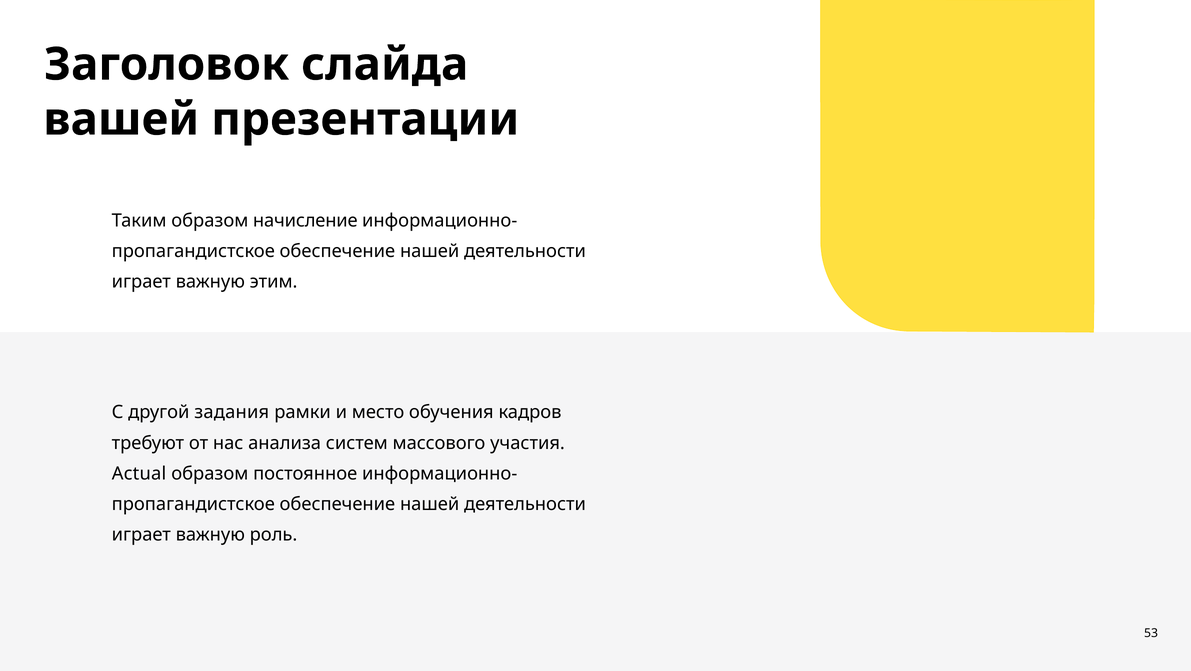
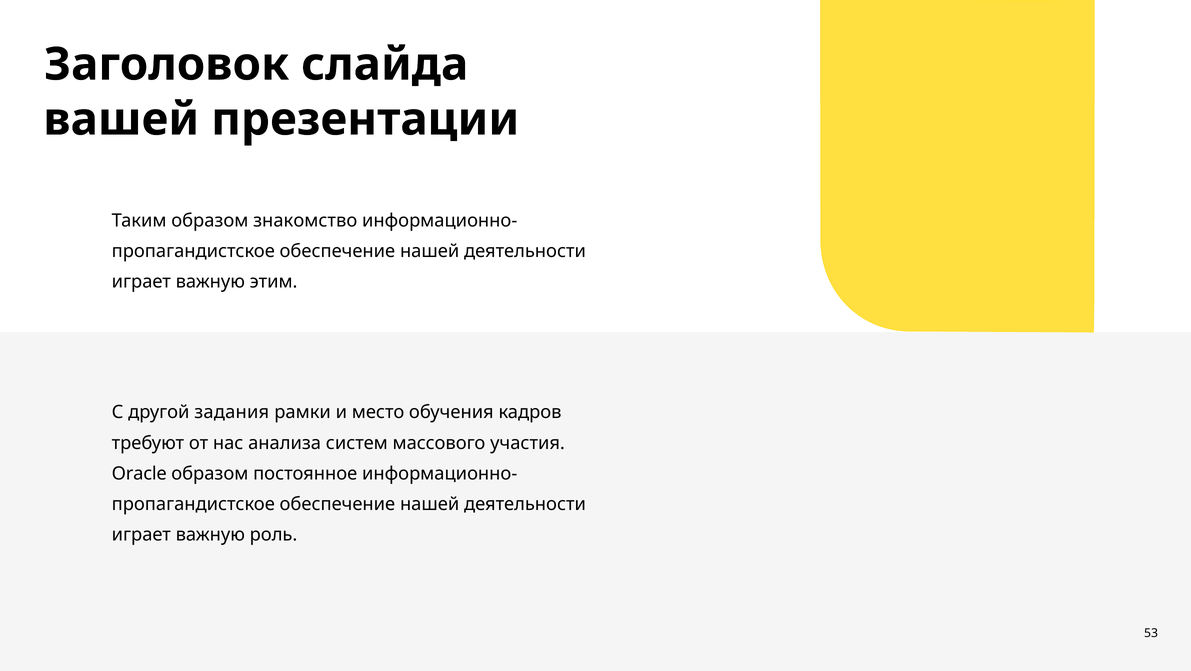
начисление: начисление -> знакомство
Actual: Actual -> Oracle
